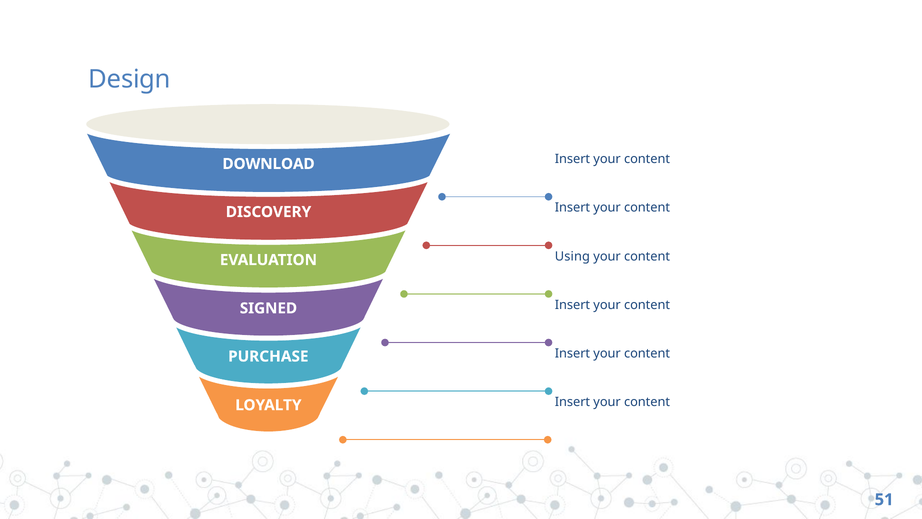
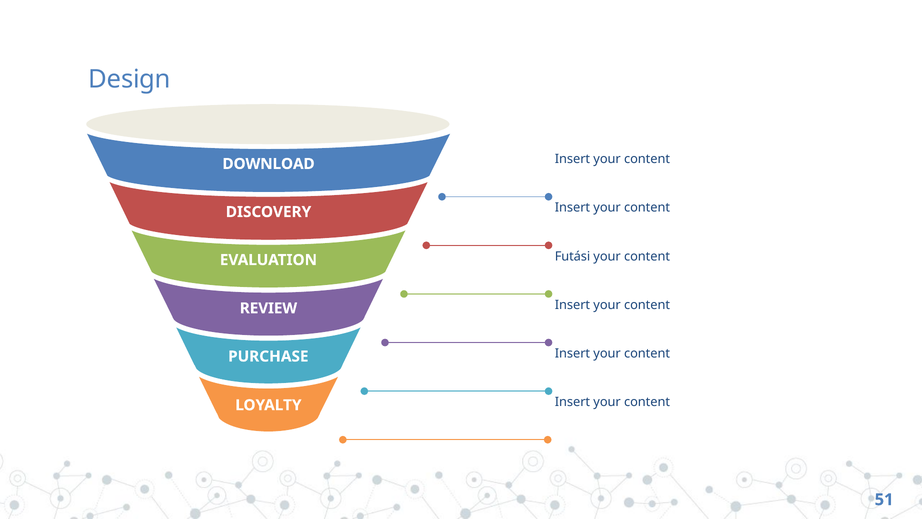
Using: Using -> Futási
SIGNED: SIGNED -> REVIEW
